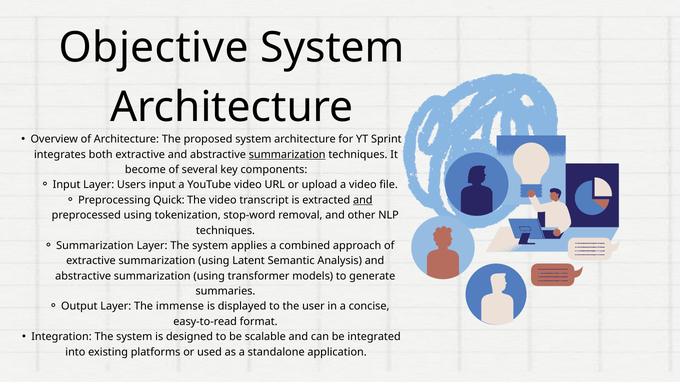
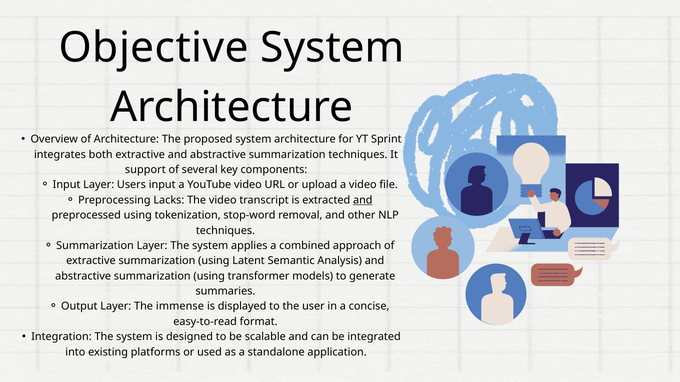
summarization at (287, 155) underline: present -> none
become: become -> support
Quick: Quick -> Lacks
